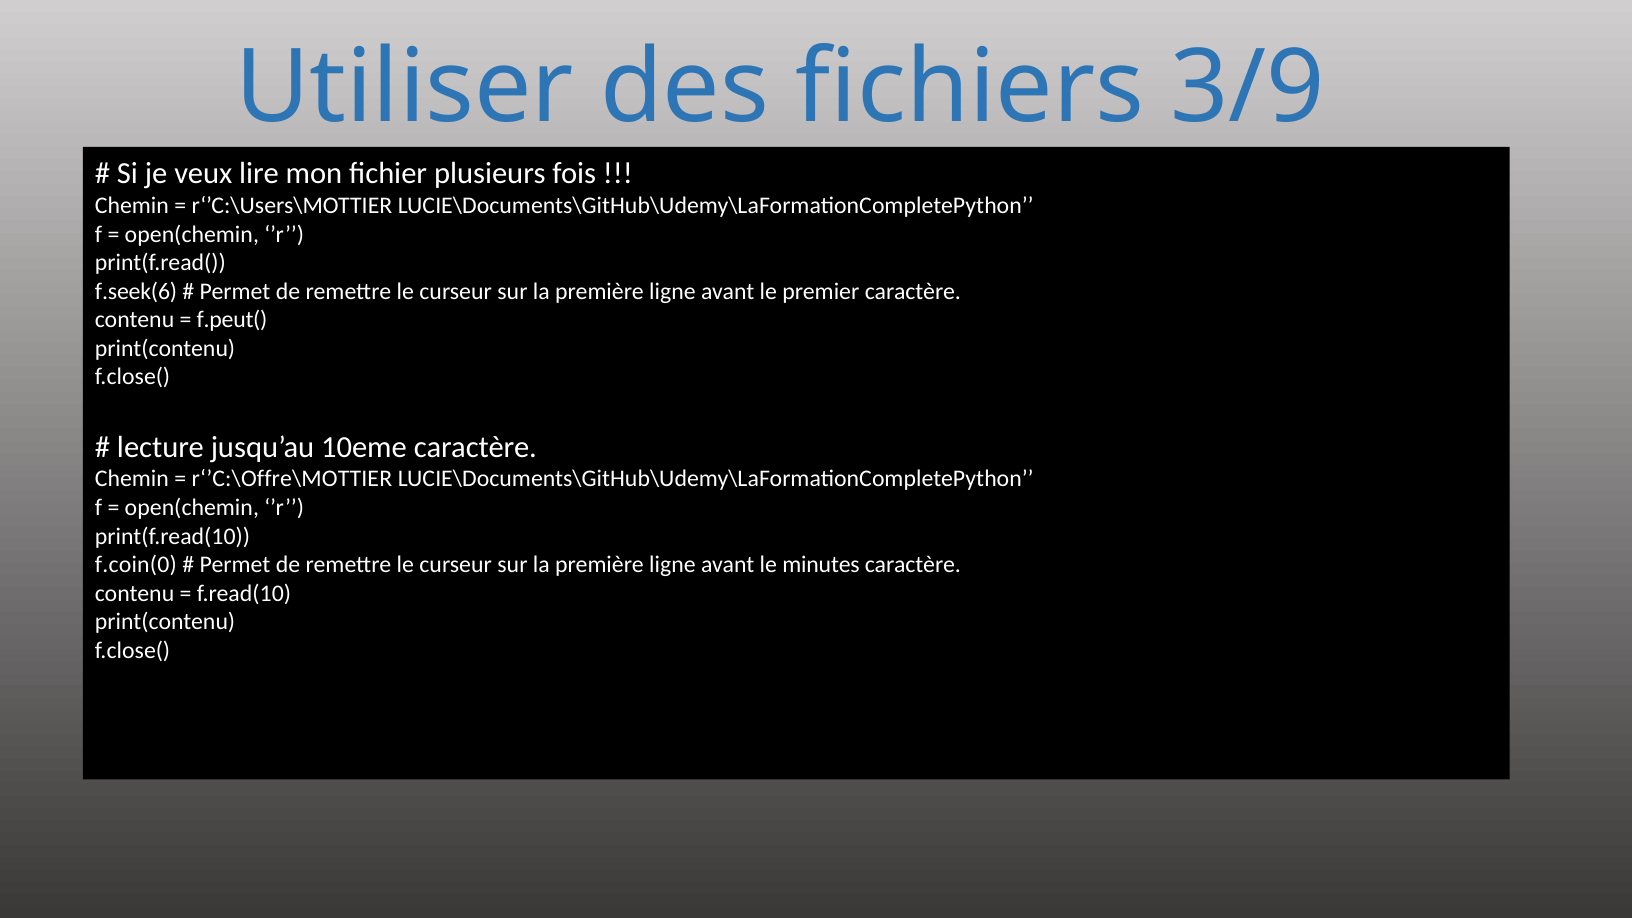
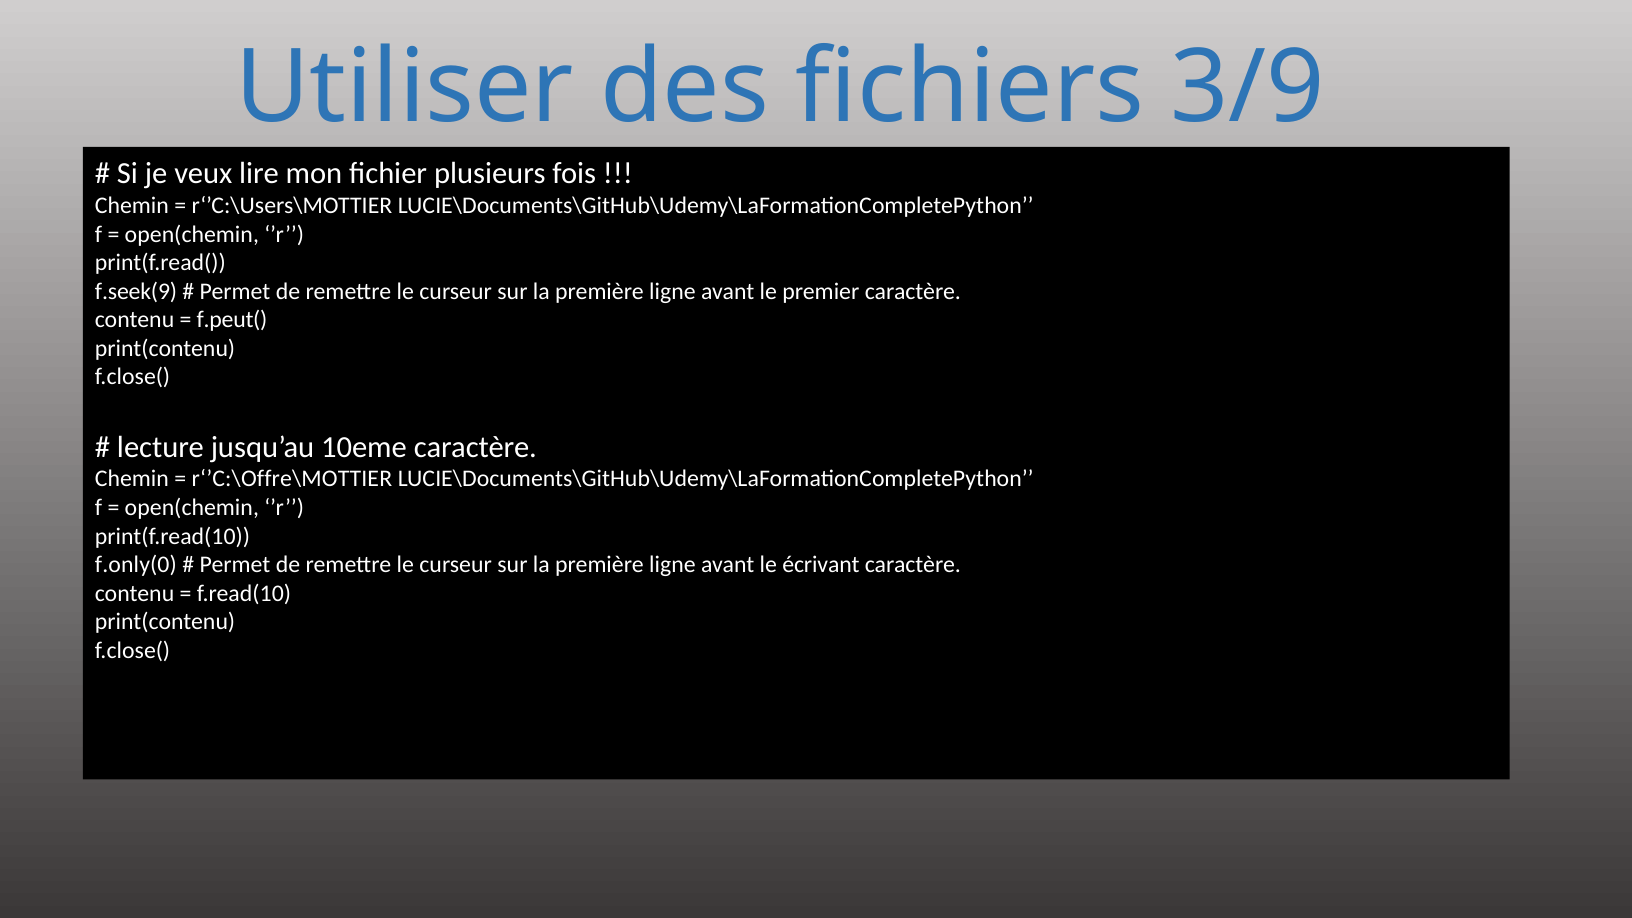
f.seek(6: f.seek(6 -> f.seek(9
f.coin(0: f.coin(0 -> f.only(0
minutes: minutes -> écrivant
